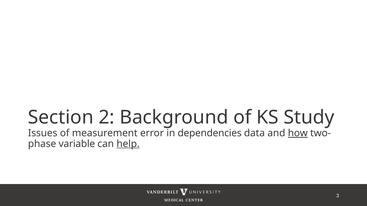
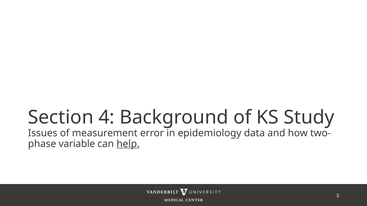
2: 2 -> 4
dependencies: dependencies -> epidemiology
how underline: present -> none
